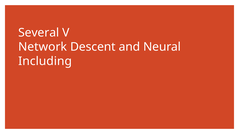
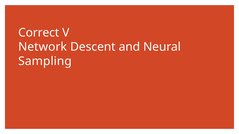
Several: Several -> Correct
Including: Including -> Sampling
